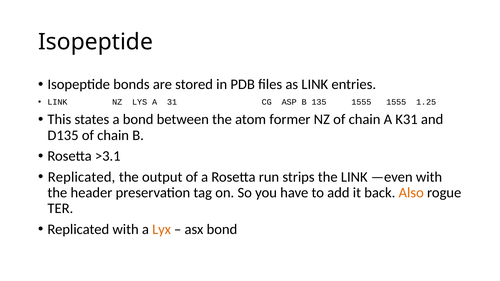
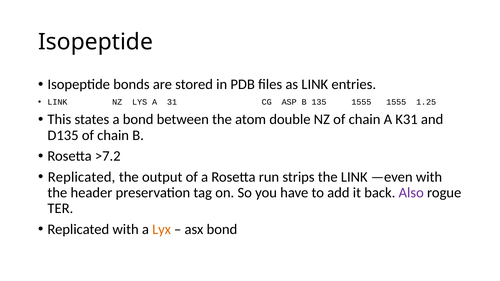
former: former -> double
>3.1: >3.1 -> >7.2
Also colour: orange -> purple
